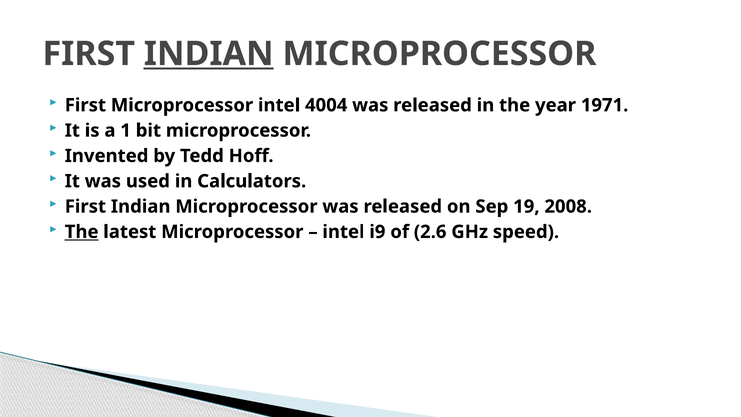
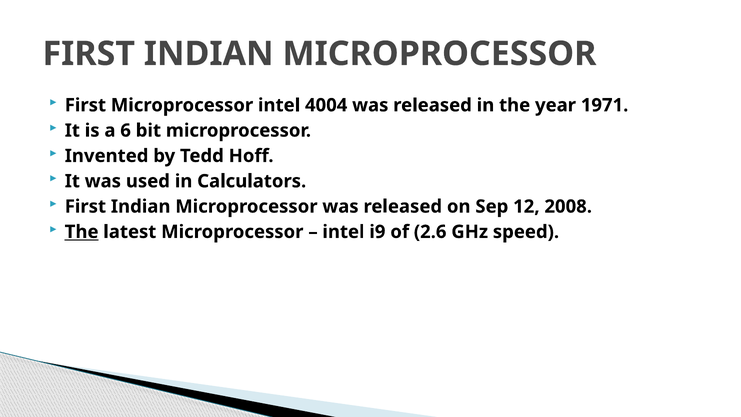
INDIAN at (209, 54) underline: present -> none
1: 1 -> 6
19: 19 -> 12
